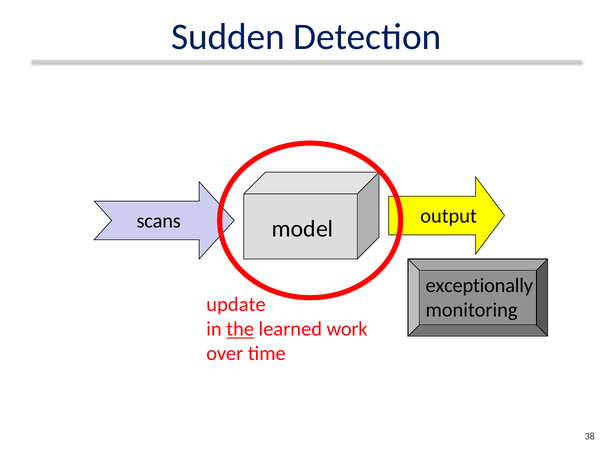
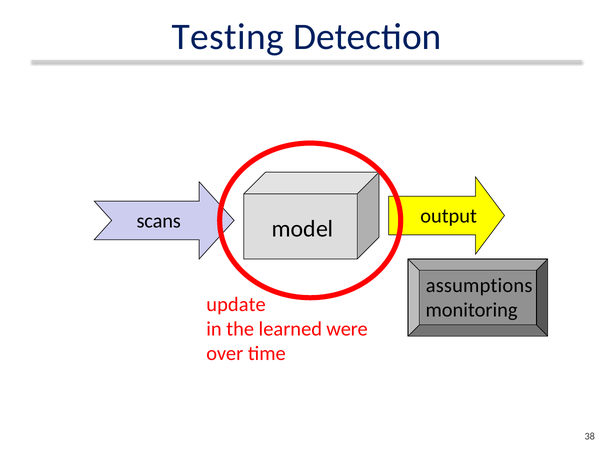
Sudden: Sudden -> Testing
exceptionally: exceptionally -> assumptions
the underline: present -> none
work: work -> were
